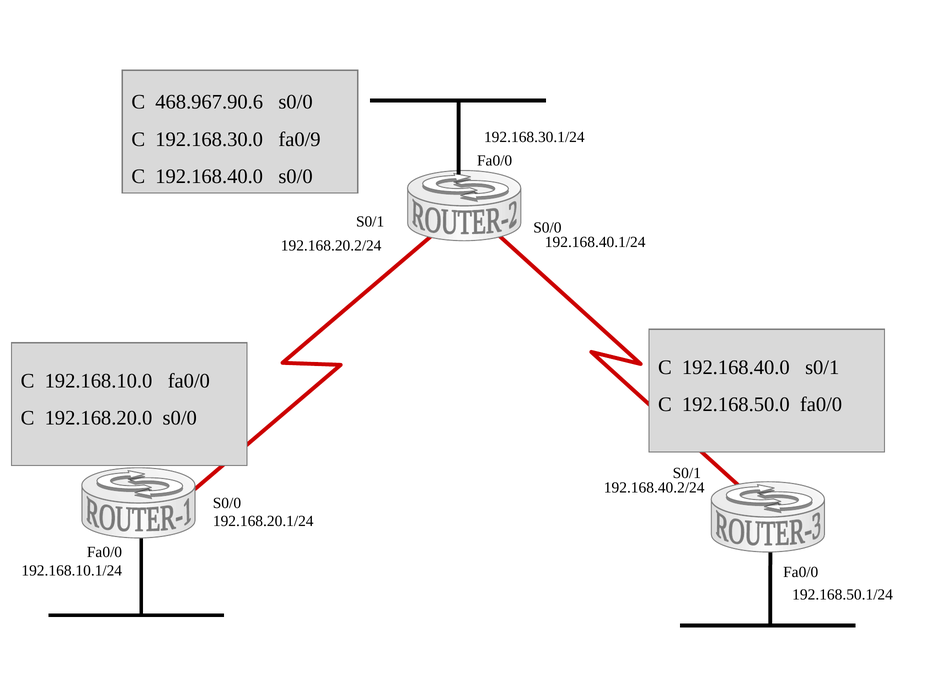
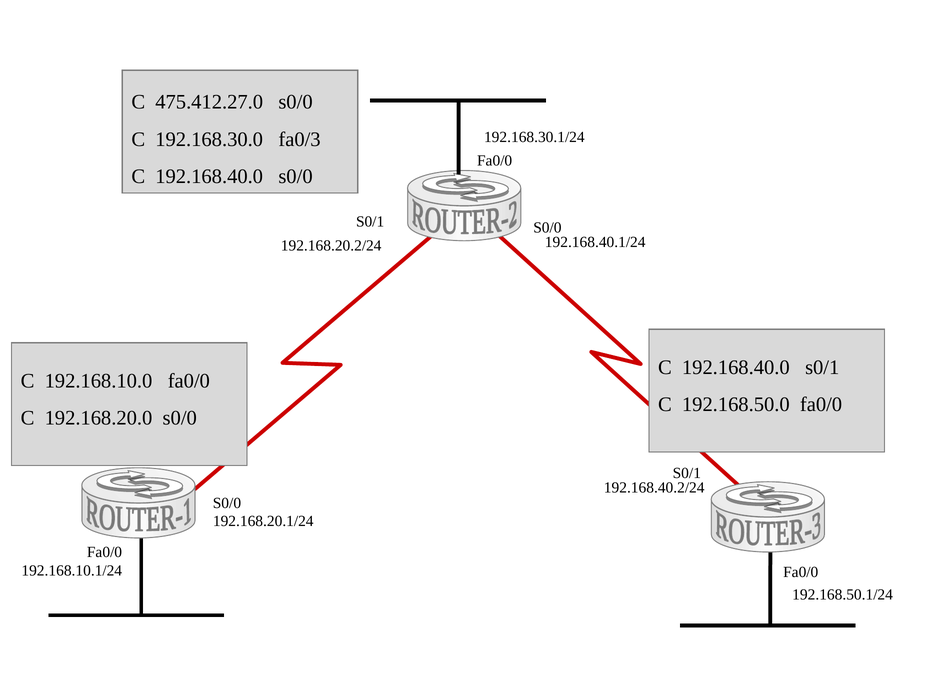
468.967.90.6: 468.967.90.6 -> 475.412.27.0
fa0/9: fa0/9 -> fa0/3
